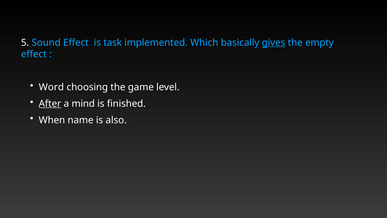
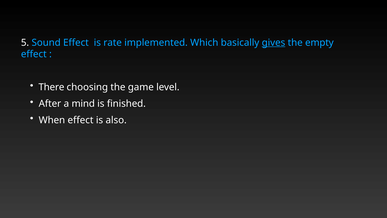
task: task -> rate
Word: Word -> There
After underline: present -> none
When name: name -> effect
